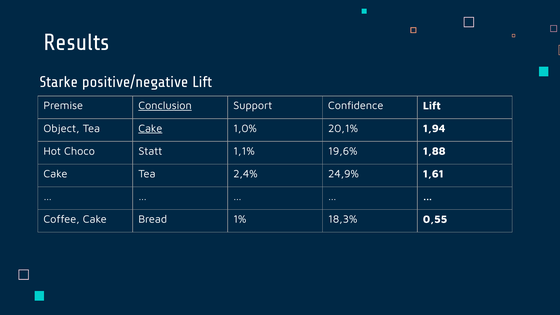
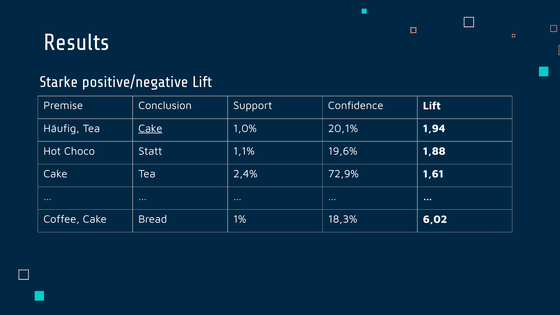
Conclusion underline: present -> none
Object: Object -> Häufig
24,9%: 24,9% -> 72,9%
0,55: 0,55 -> 6,02
